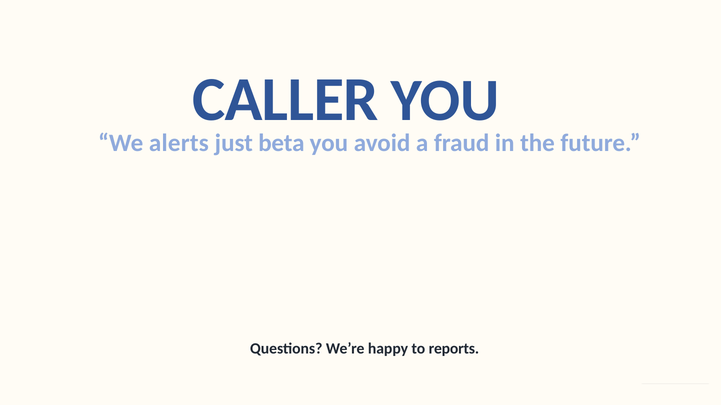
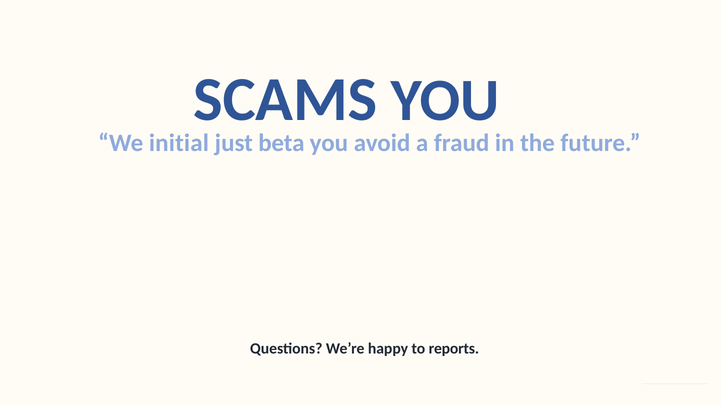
CALLER: CALLER -> SCAMS
alerts: alerts -> initial
